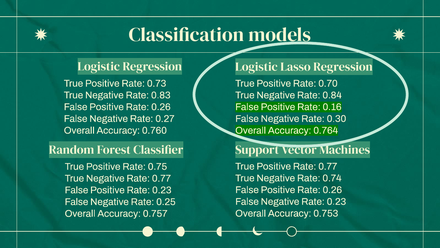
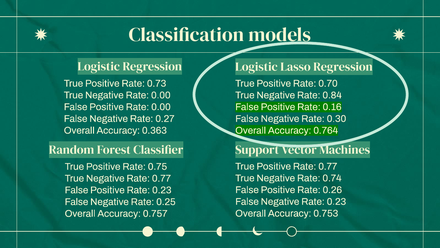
Negative Rate 0.83: 0.83 -> 0.00
0.26 at (161, 107): 0.26 -> 0.00
0.760: 0.760 -> 0.363
